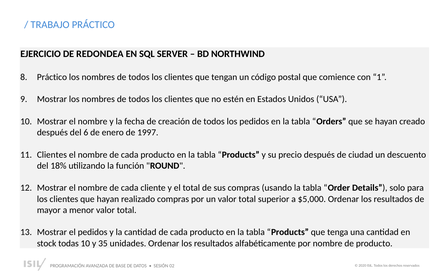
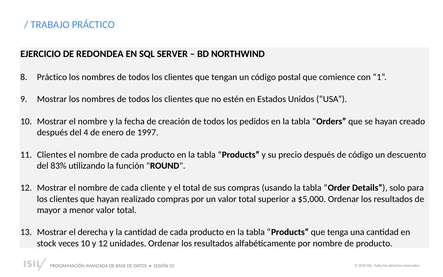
6: 6 -> 4
de ciudad: ciudad -> código
18%: 18% -> 83%
el pedidos: pedidos -> derecha
todas: todas -> veces
y 35: 35 -> 12
